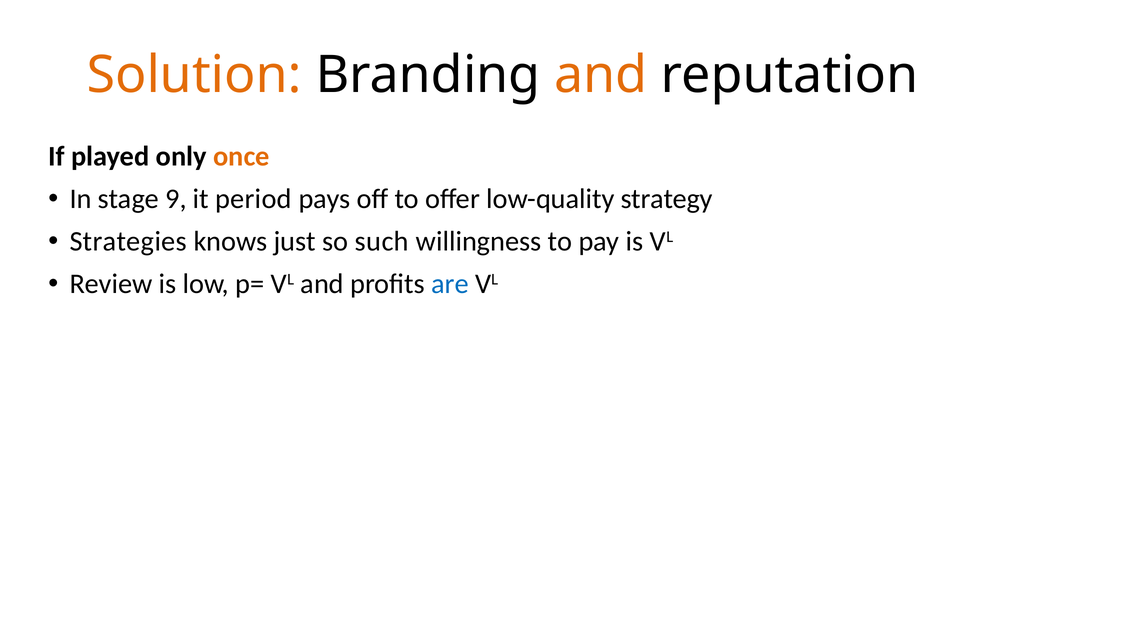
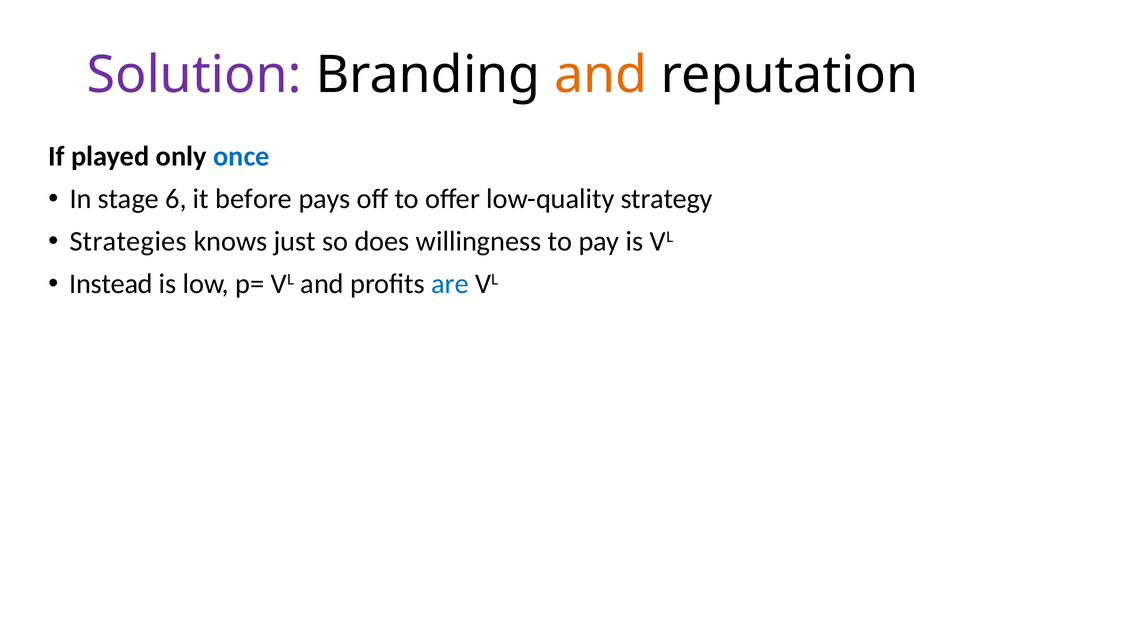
Solution colour: orange -> purple
once colour: orange -> blue
9: 9 -> 6
period: period -> before
such: such -> does
Review: Review -> Instead
